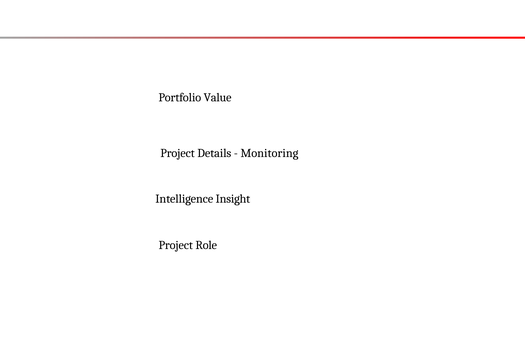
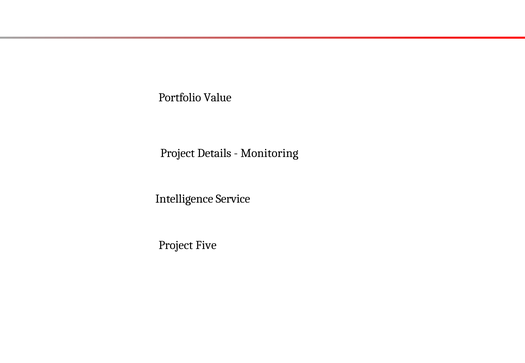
Insight: Insight -> Service
Role: Role -> Five
